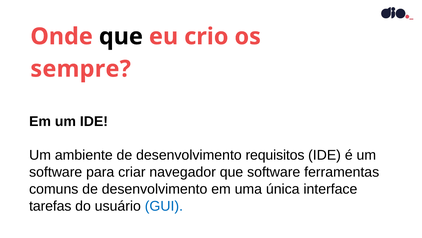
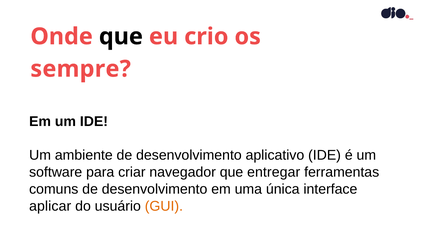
requisitos: requisitos -> aplicativo
que software: software -> entregar
tarefas: tarefas -> aplicar
GUI colour: blue -> orange
